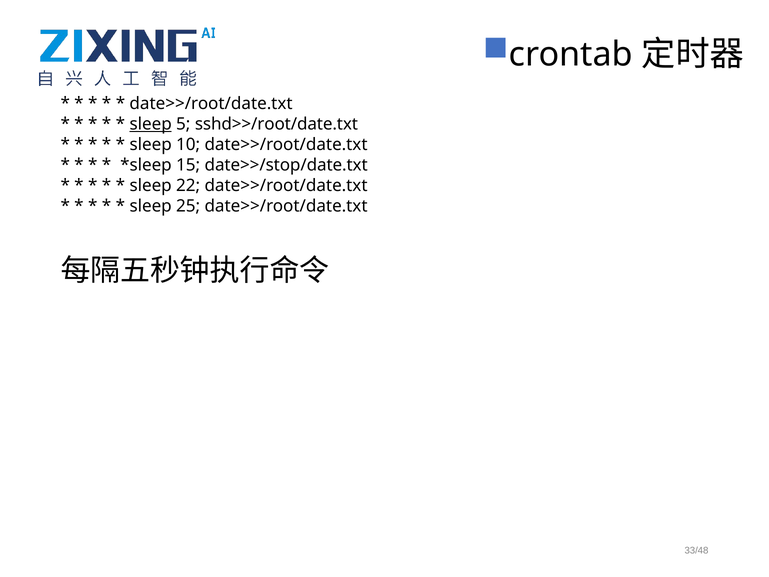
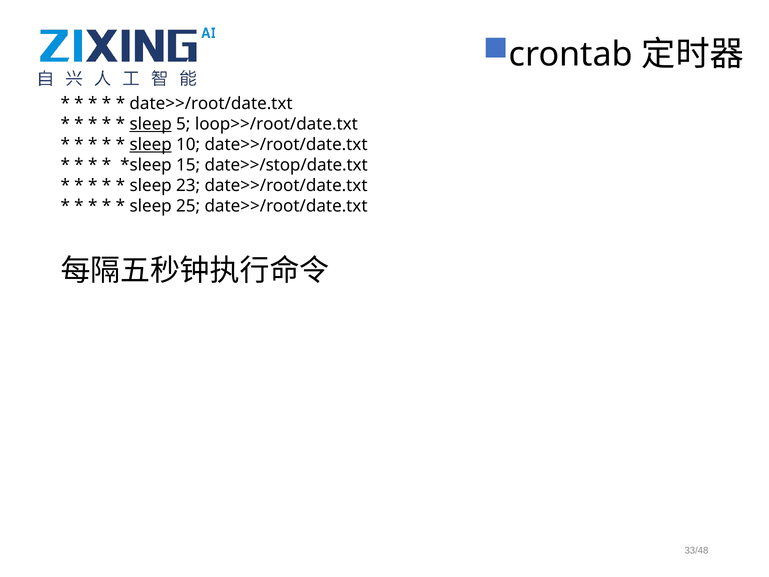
sshd>>/root/date.txt: sshd>>/root/date.txt -> loop>>/root/date.txt
sleep at (151, 145) underline: none -> present
22: 22 -> 23
